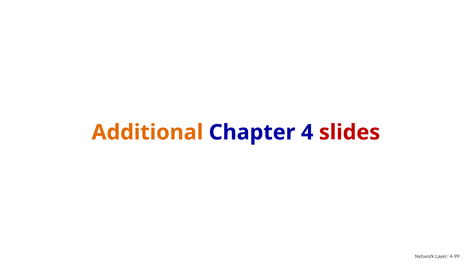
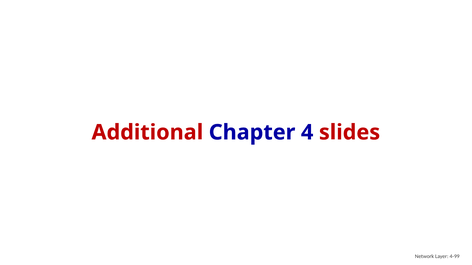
Additional colour: orange -> red
